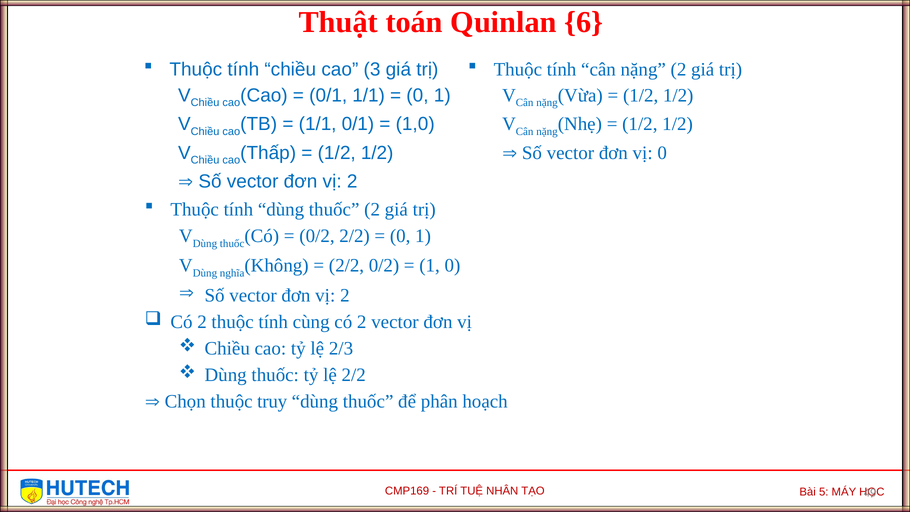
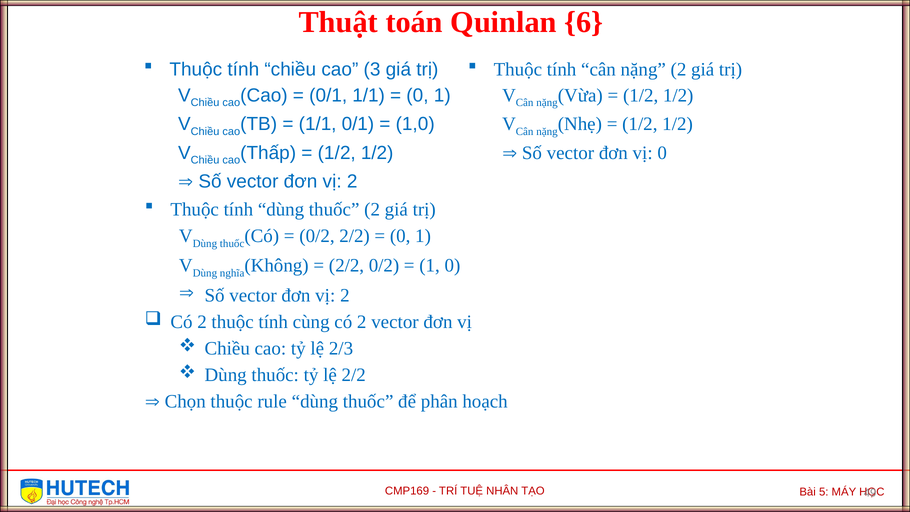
truy: truy -> rule
